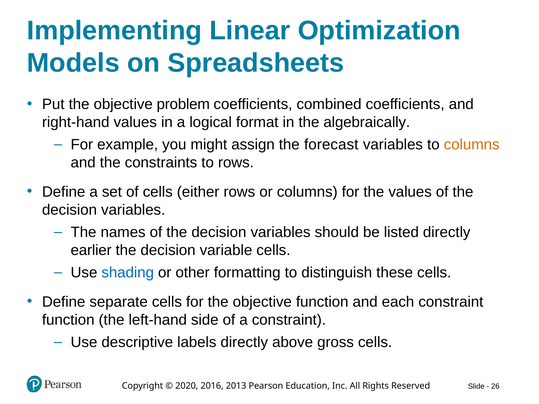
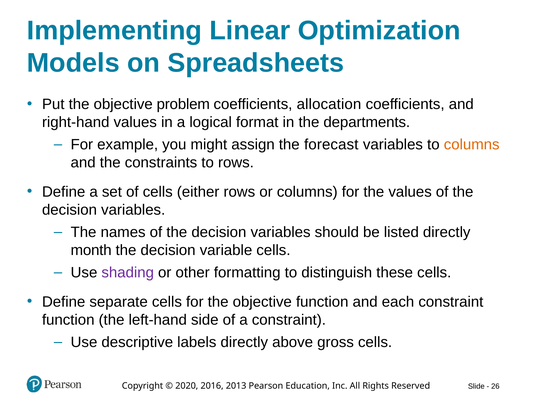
combined: combined -> allocation
algebraically: algebraically -> departments
earlier: earlier -> month
shading colour: blue -> purple
